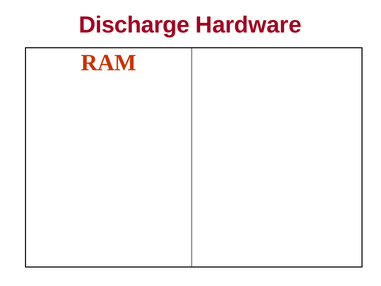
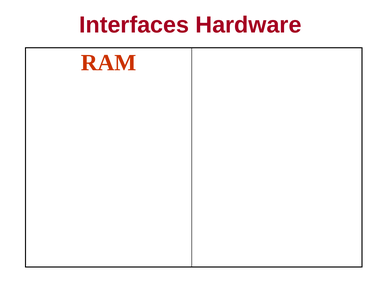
Discharge: Discharge -> Interfaces
